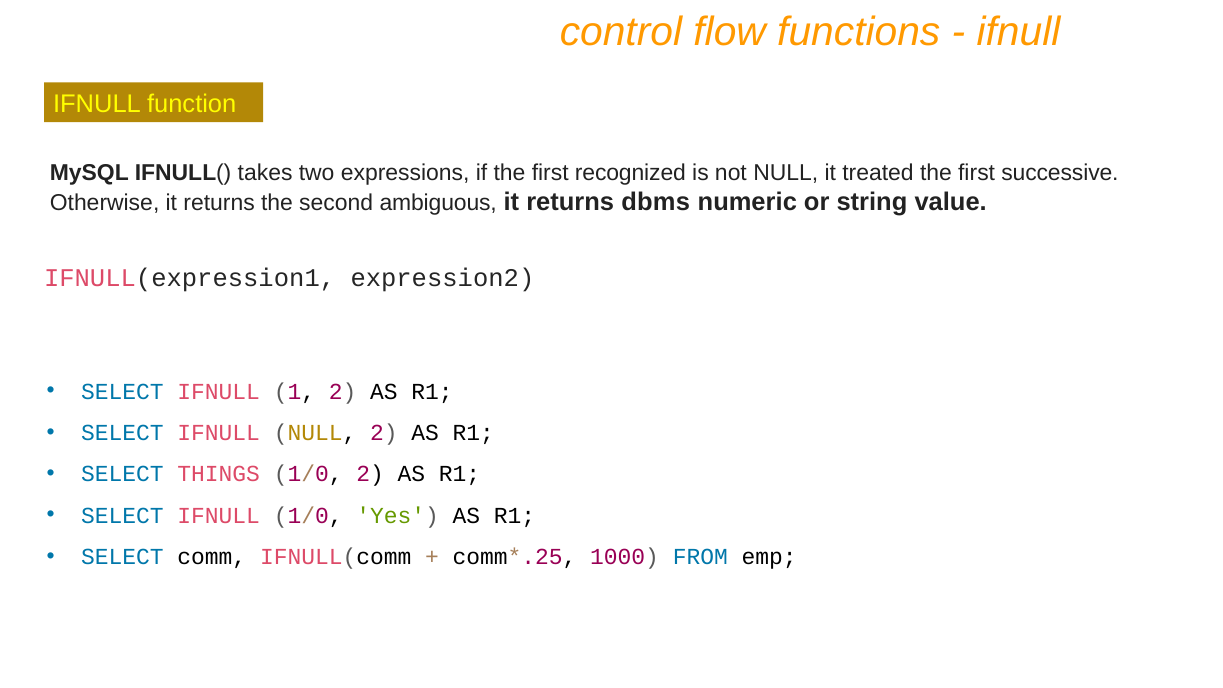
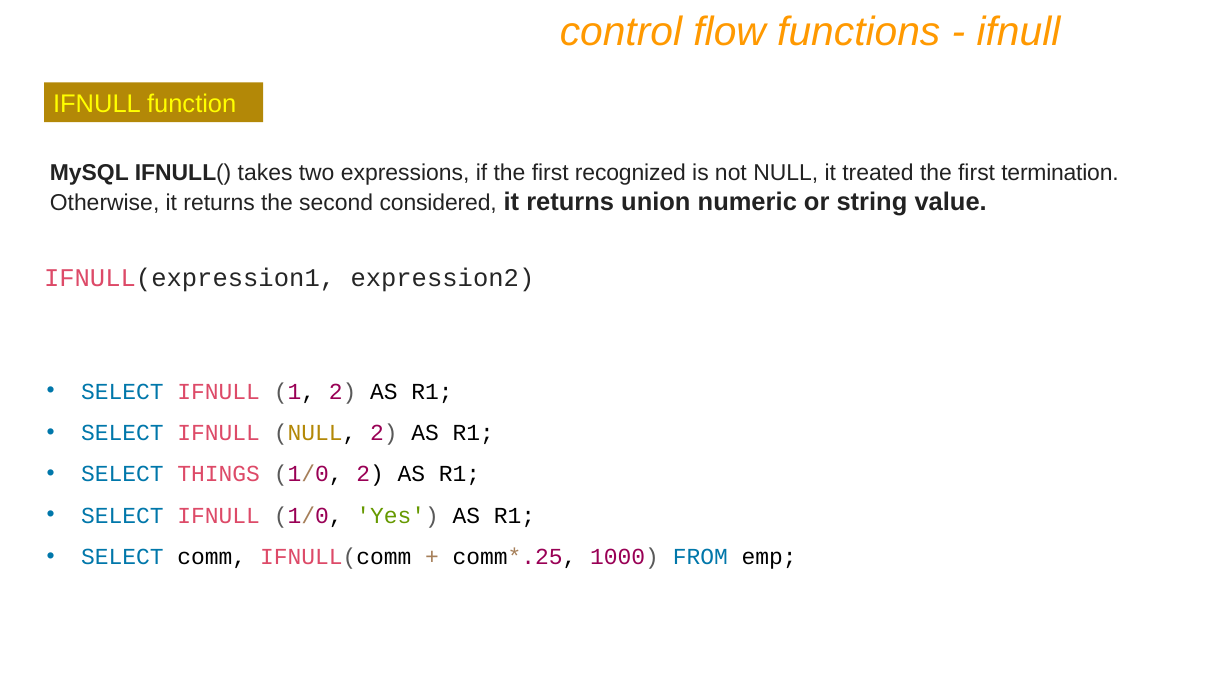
successive: successive -> termination
ambiguous: ambiguous -> considered
dbms: dbms -> union
